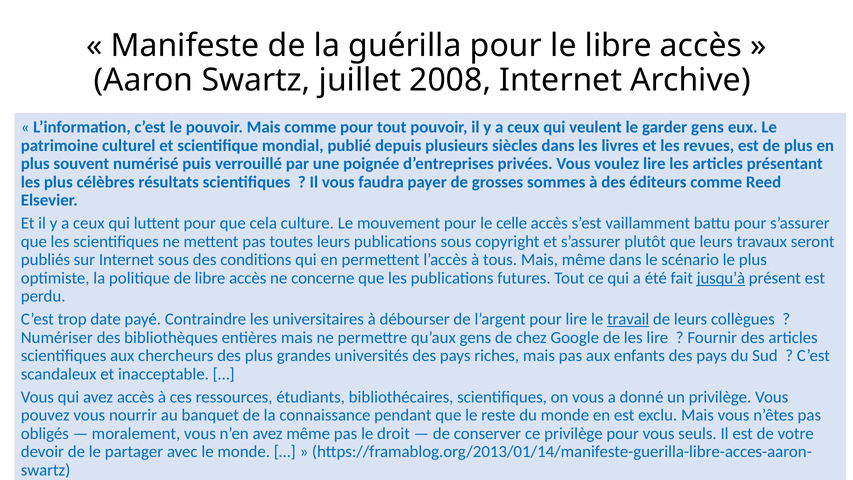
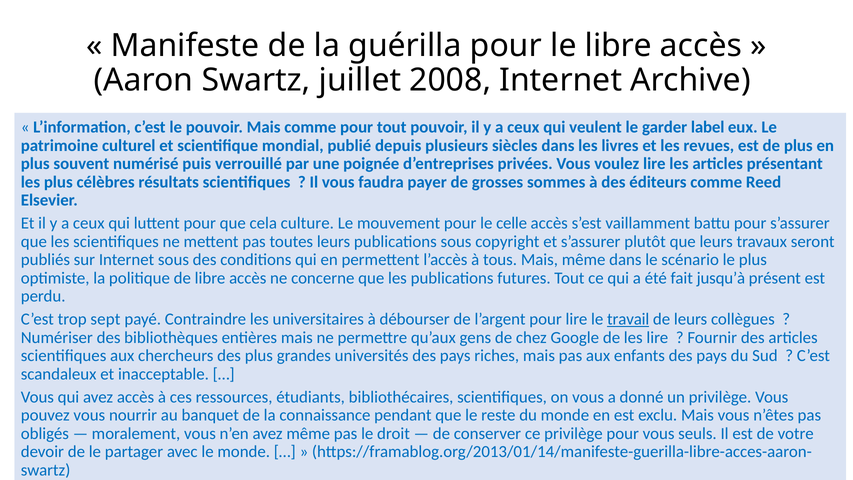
garder gens: gens -> label
jusqu’à underline: present -> none
date: date -> sept
